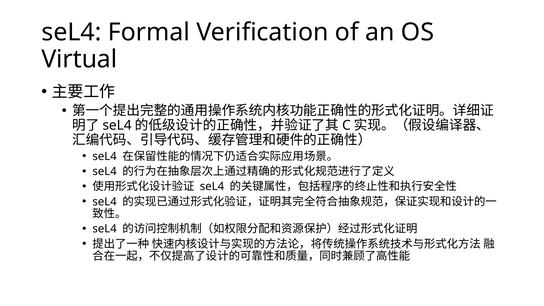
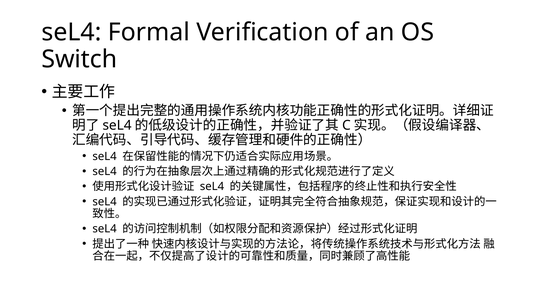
Virtual: Virtual -> Switch
